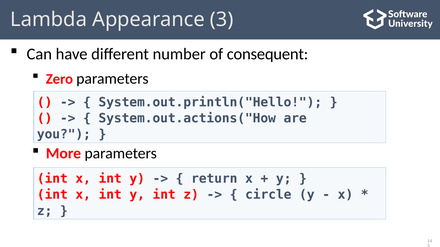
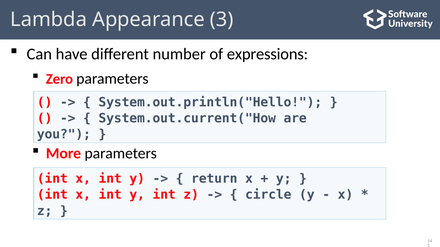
consequent: consequent -> expressions
System.out.actions("How: System.out.actions("How -> System.out.current("How
